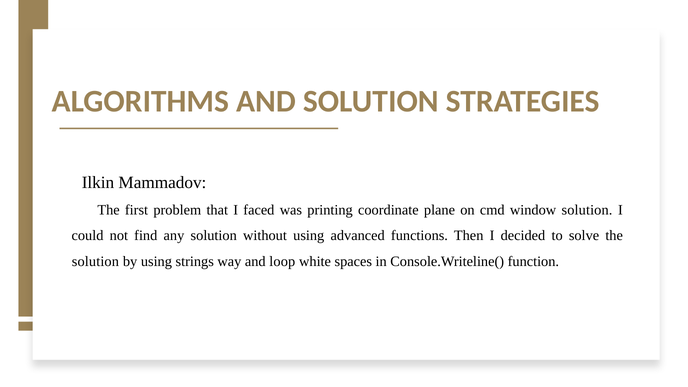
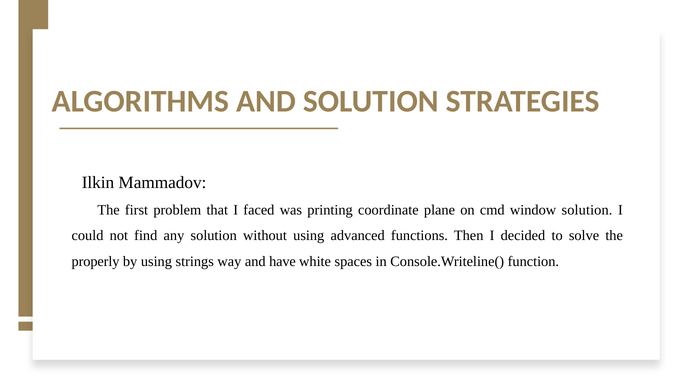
solution at (95, 262): solution -> properly
loop: loop -> have
